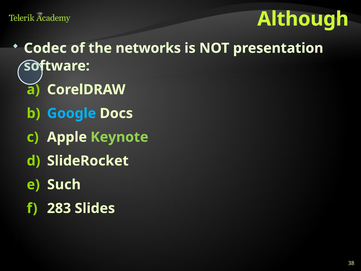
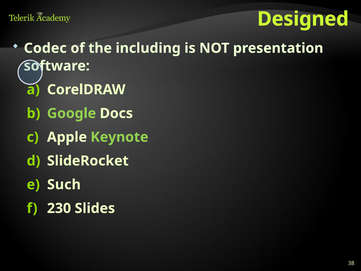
Although: Although -> Designed
networks: networks -> including
Google colour: light blue -> light green
283: 283 -> 230
